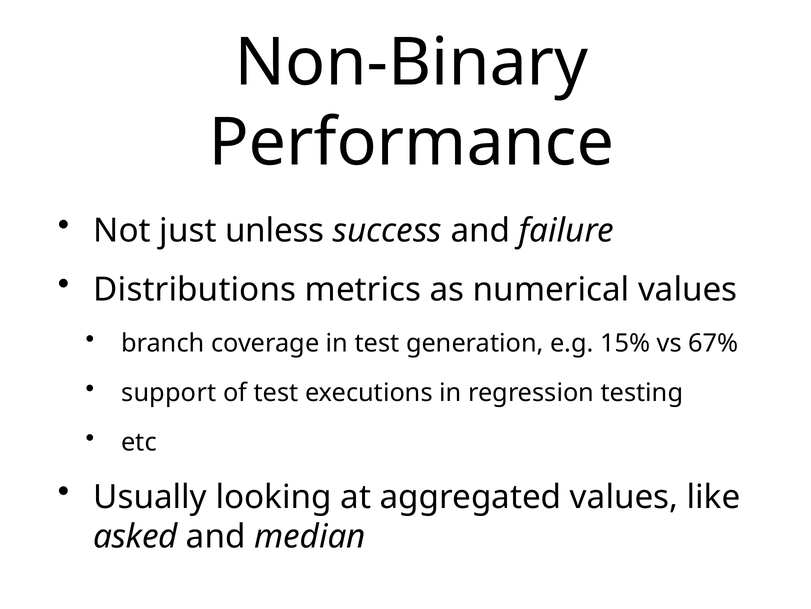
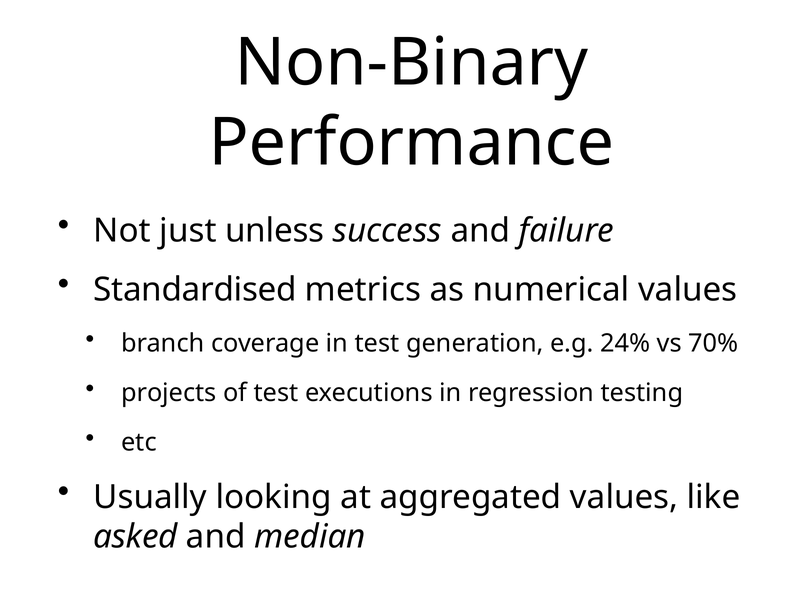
Distributions: Distributions -> Standardised
15%: 15% -> 24%
67%: 67% -> 70%
support: support -> projects
